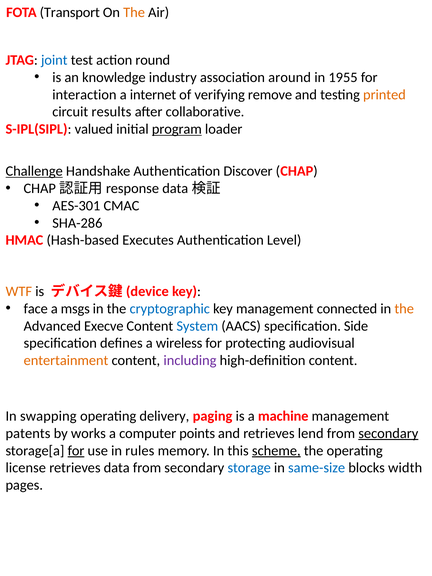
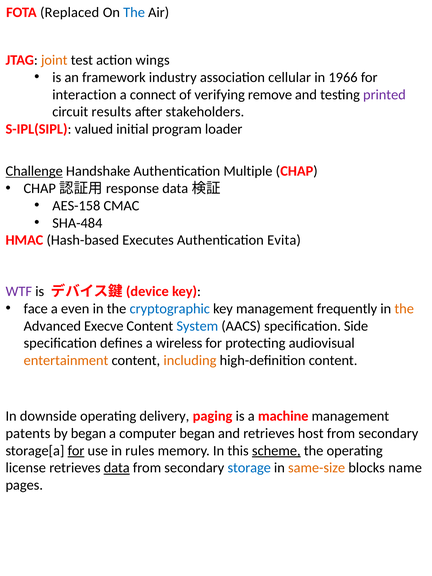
Transport: Transport -> Replaced
The at (134, 12) colour: orange -> blue
joint colour: blue -> orange
round: round -> wings
knowledge: knowledge -> framework
around: around -> cellular
1955: 1955 -> 1966
internet: internet -> connect
printed colour: orange -> purple
collaborative: collaborative -> stakeholders
program underline: present -> none
Discover: Discover -> Multiple
AES-301: AES-301 -> AES-158
SHA-286: SHA-286 -> SHA-484
Level: Level -> Evita
WTF colour: orange -> purple
msgs: msgs -> even
connected: connected -> frequently
including colour: purple -> orange
swapping: swapping -> downside
by works: works -> began
computer points: points -> began
lend: lend -> host
secondary at (388, 433) underline: present -> none
data underline: none -> present
same-size colour: blue -> orange
width: width -> name
